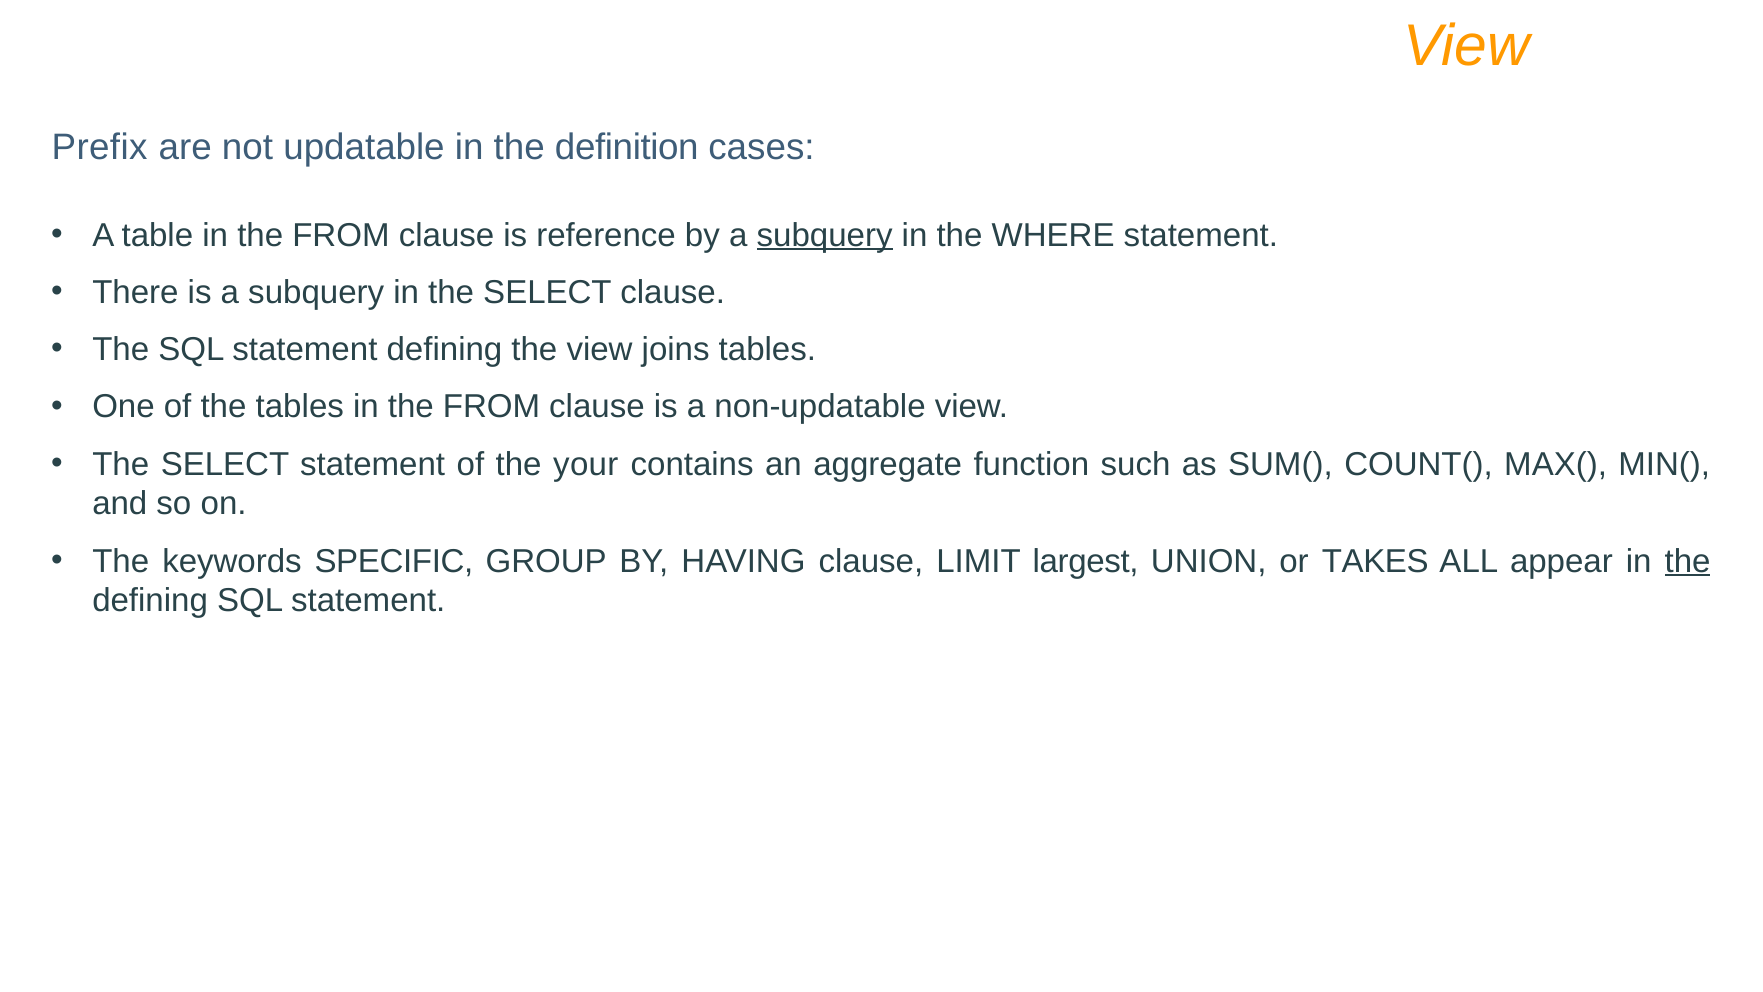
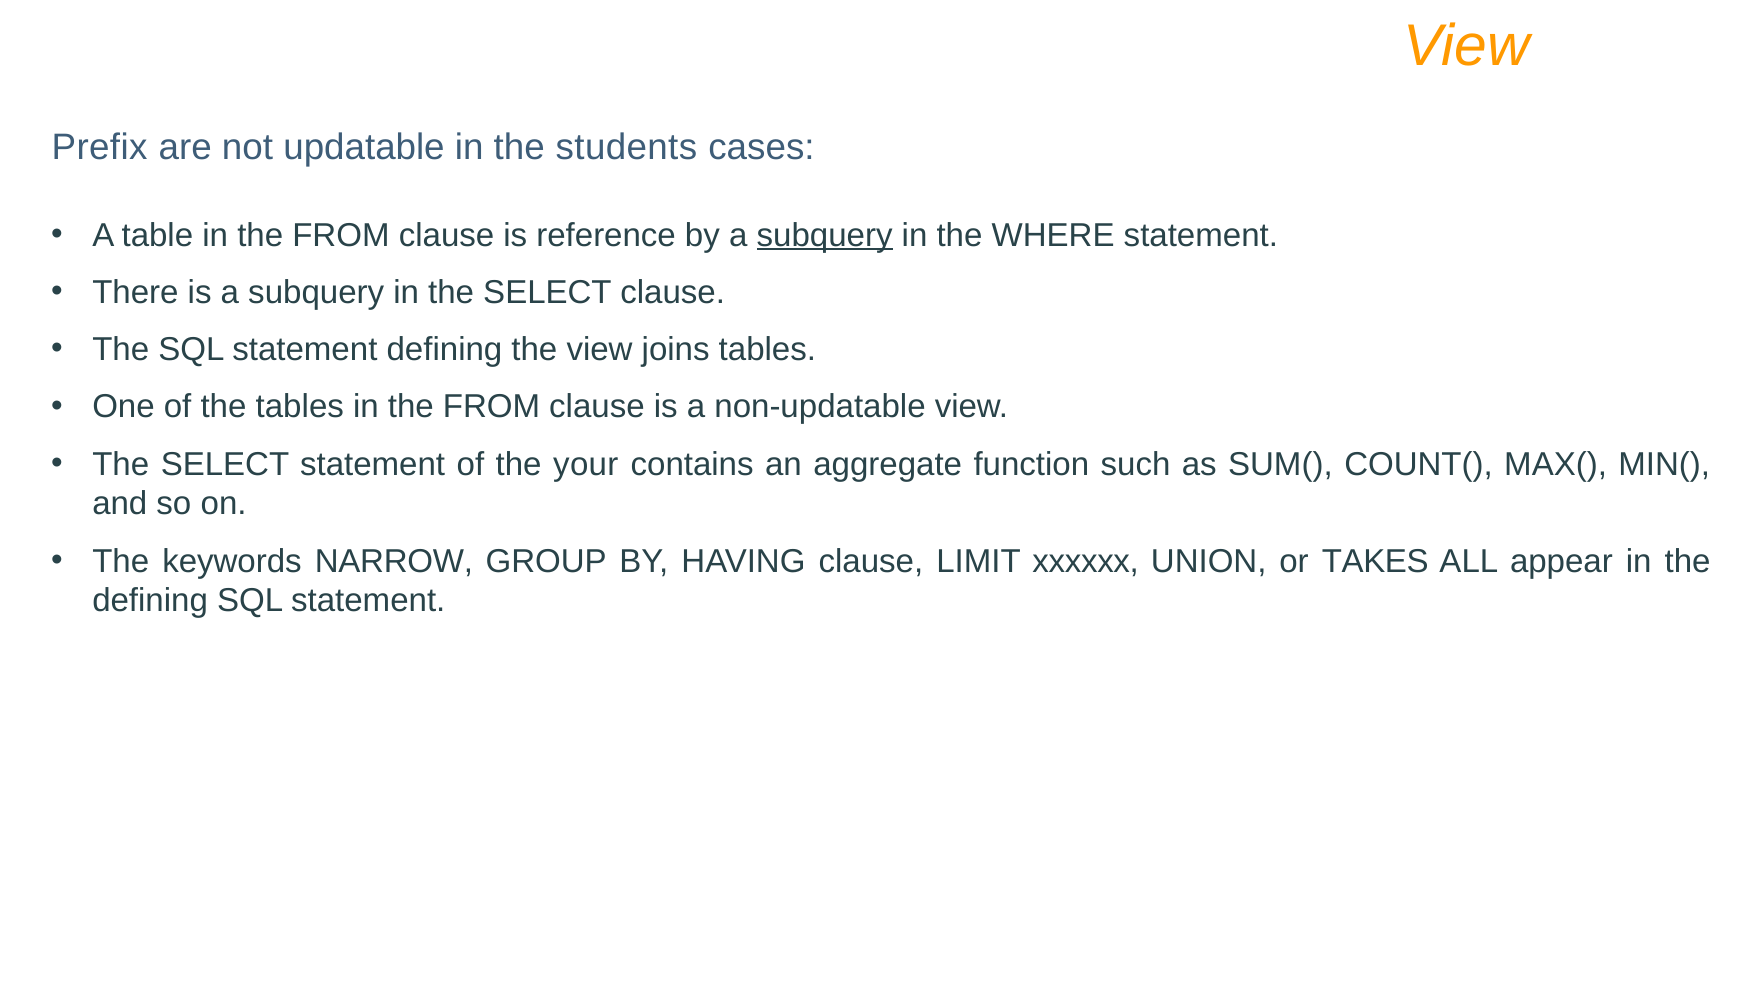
definition: definition -> students
SPECIFIC: SPECIFIC -> NARROW
largest: largest -> xxxxxx
the at (1688, 561) underline: present -> none
